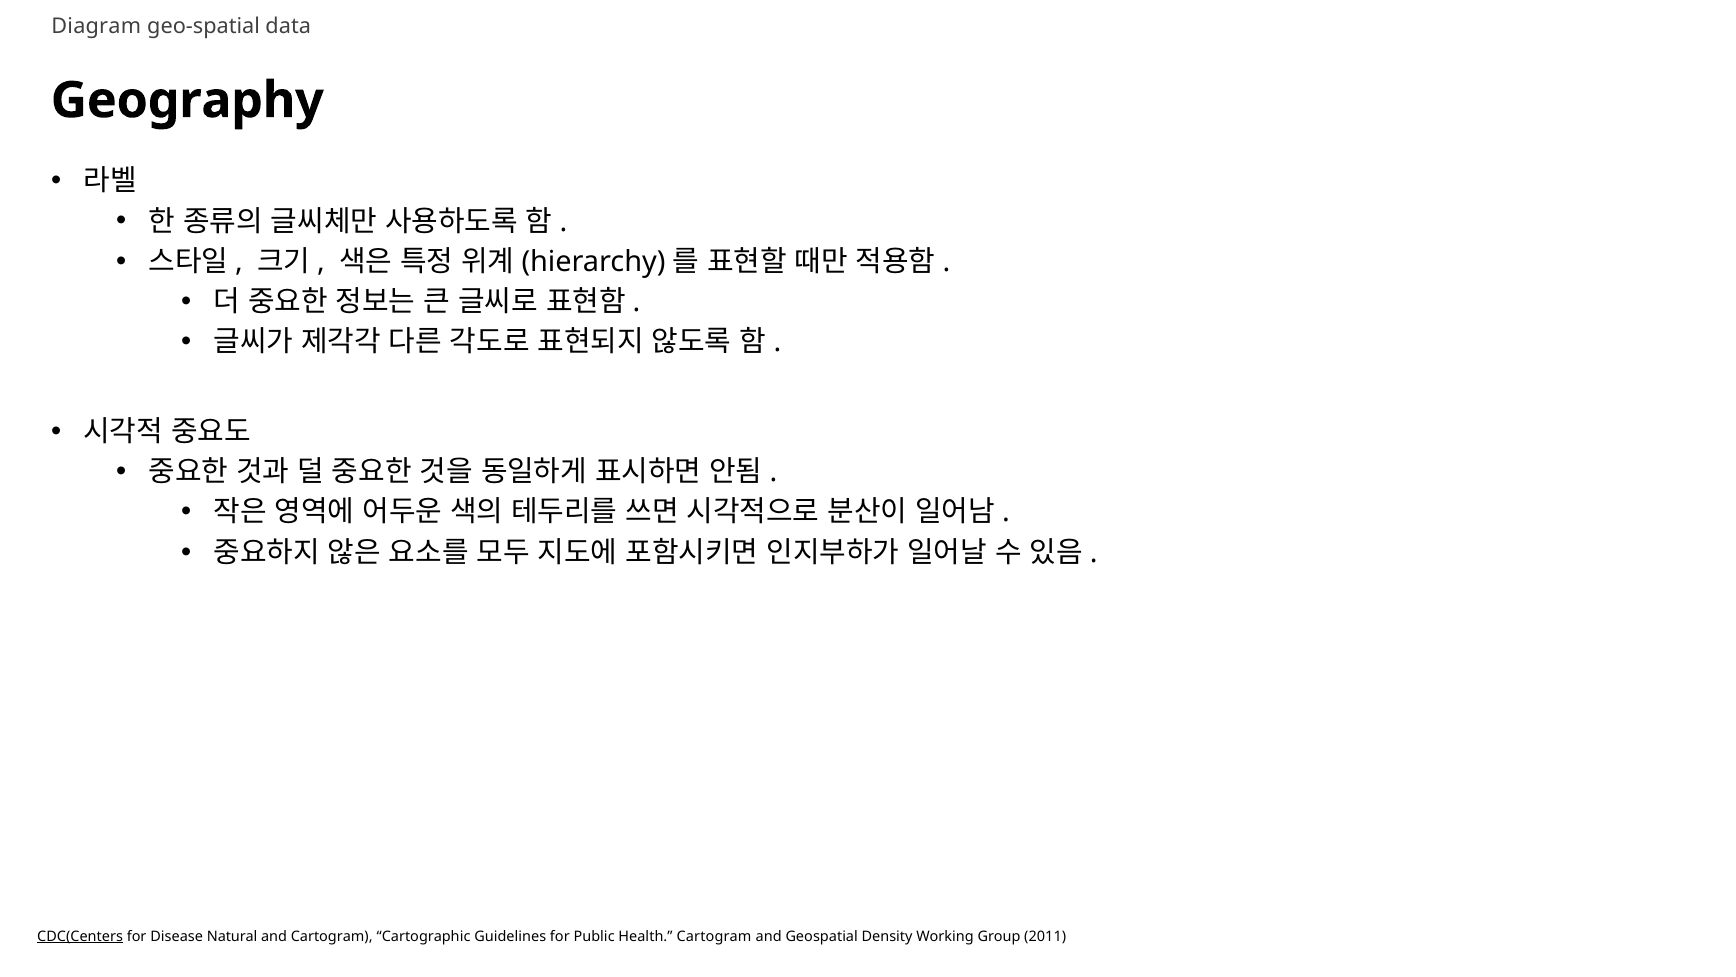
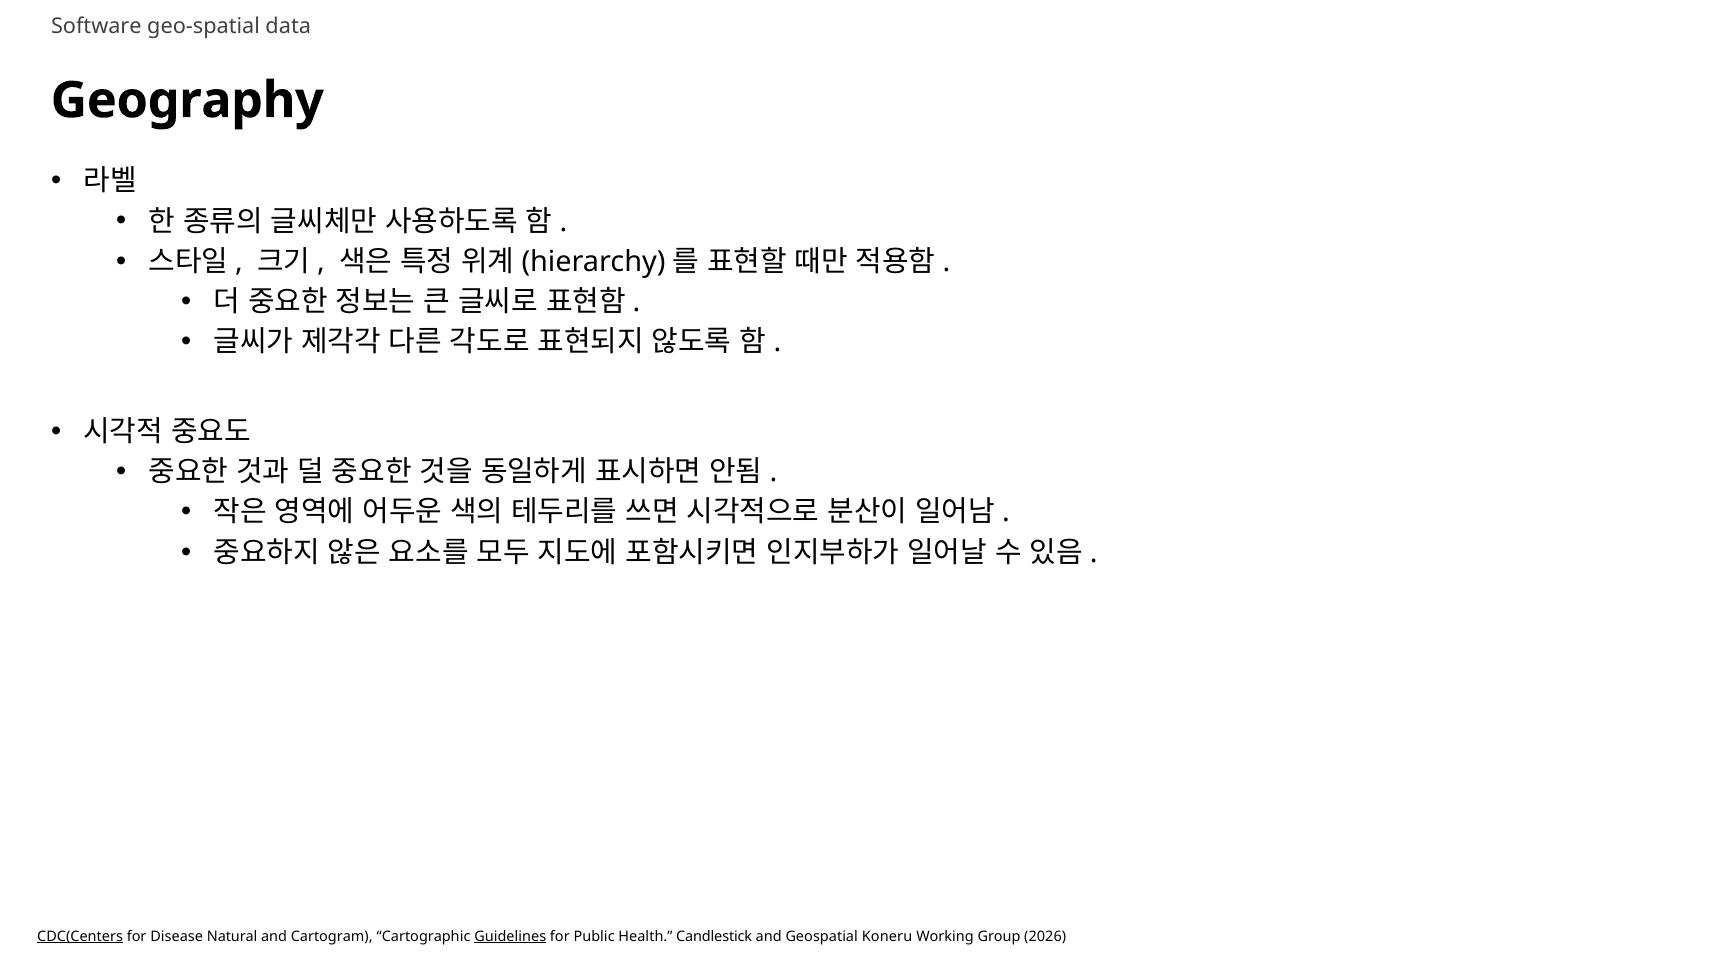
Diagram: Diagram -> Software
Guidelines underline: none -> present
Health Cartogram: Cartogram -> Candlestick
Density: Density -> Koneru
2011: 2011 -> 2026
